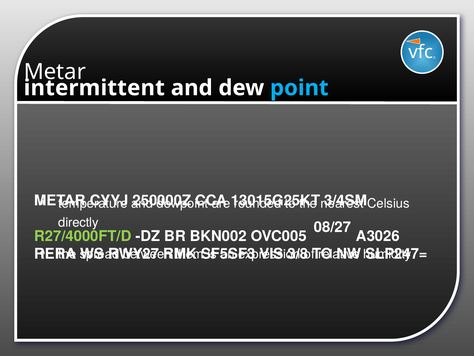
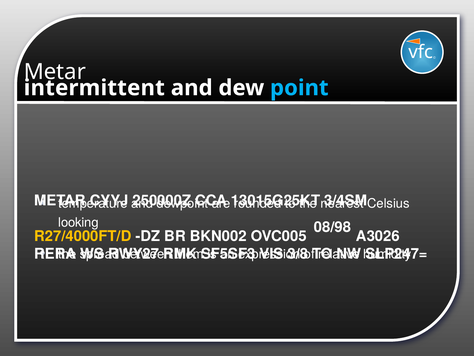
directly: directly -> looking
08/27: 08/27 -> 08/98
R27/4000FT/D colour: light green -> yellow
